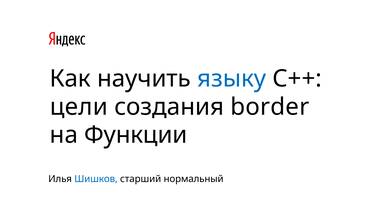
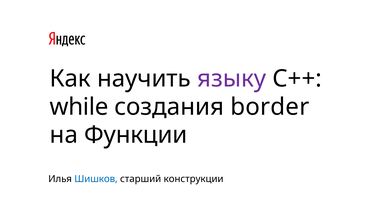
языку colour: blue -> purple
цели: цели -> while
нормальный: нормальный -> конструкции
